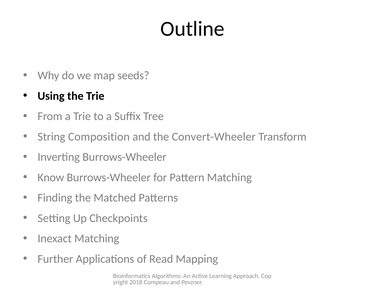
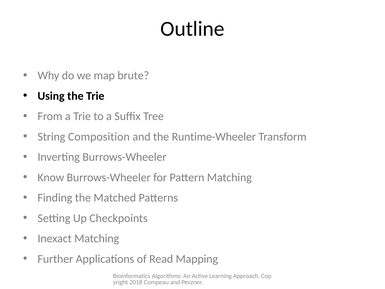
seeds: seeds -> brute
Convert-Wheeler: Convert-Wheeler -> Runtime-Wheeler
